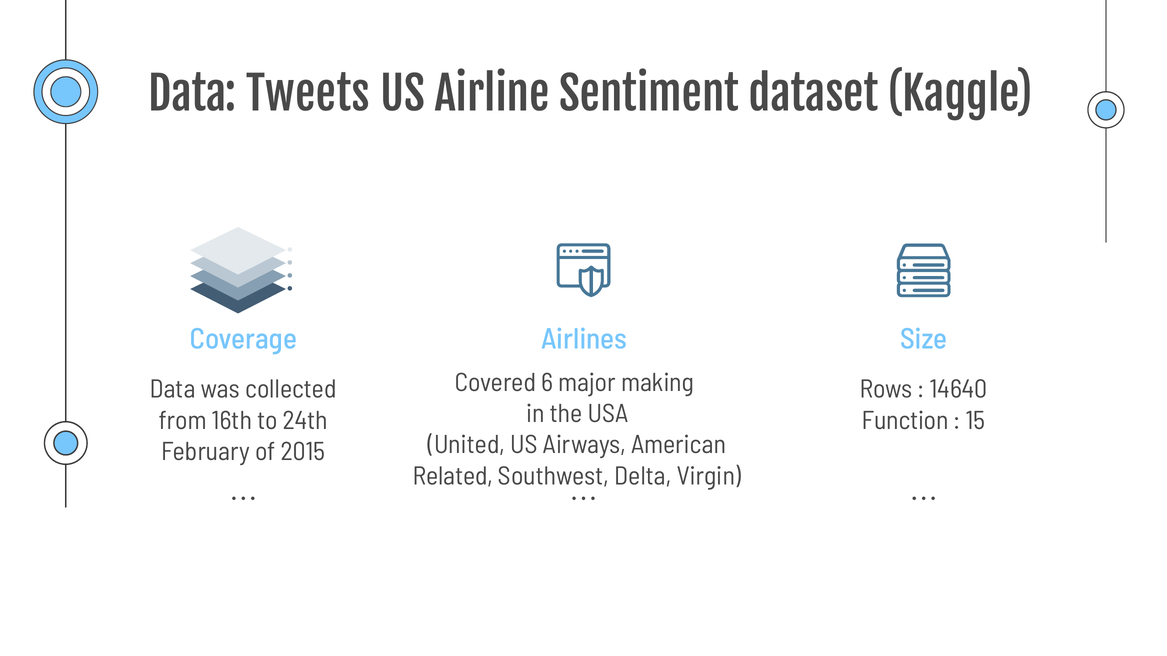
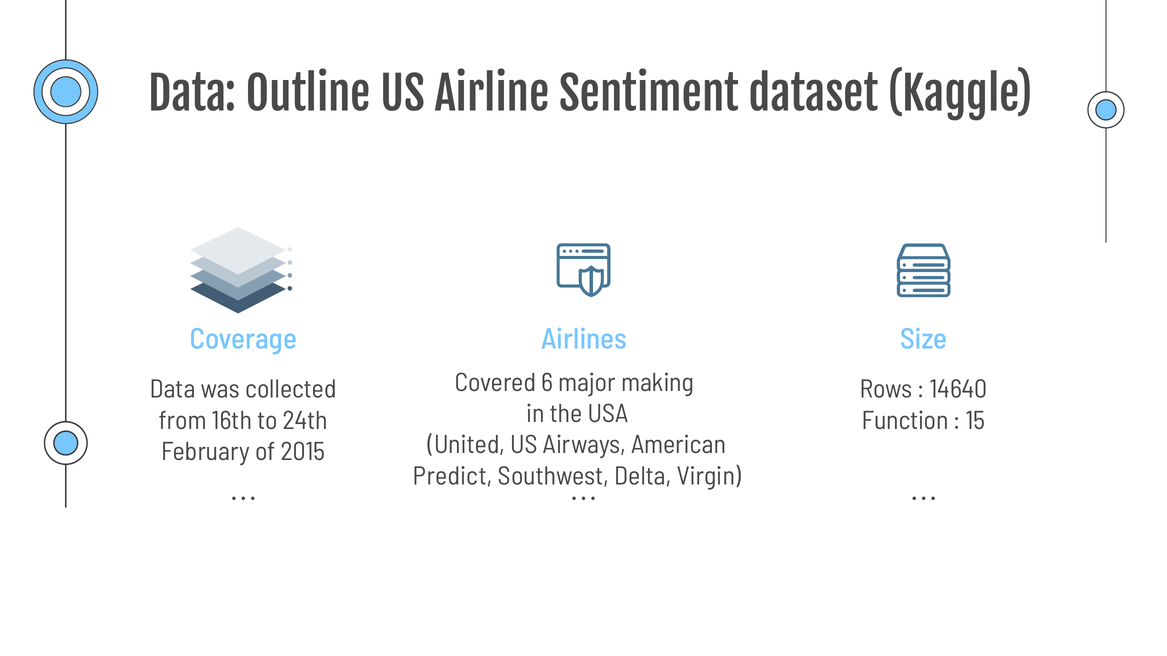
Tweets: Tweets -> Outline
Related: Related -> Predict
